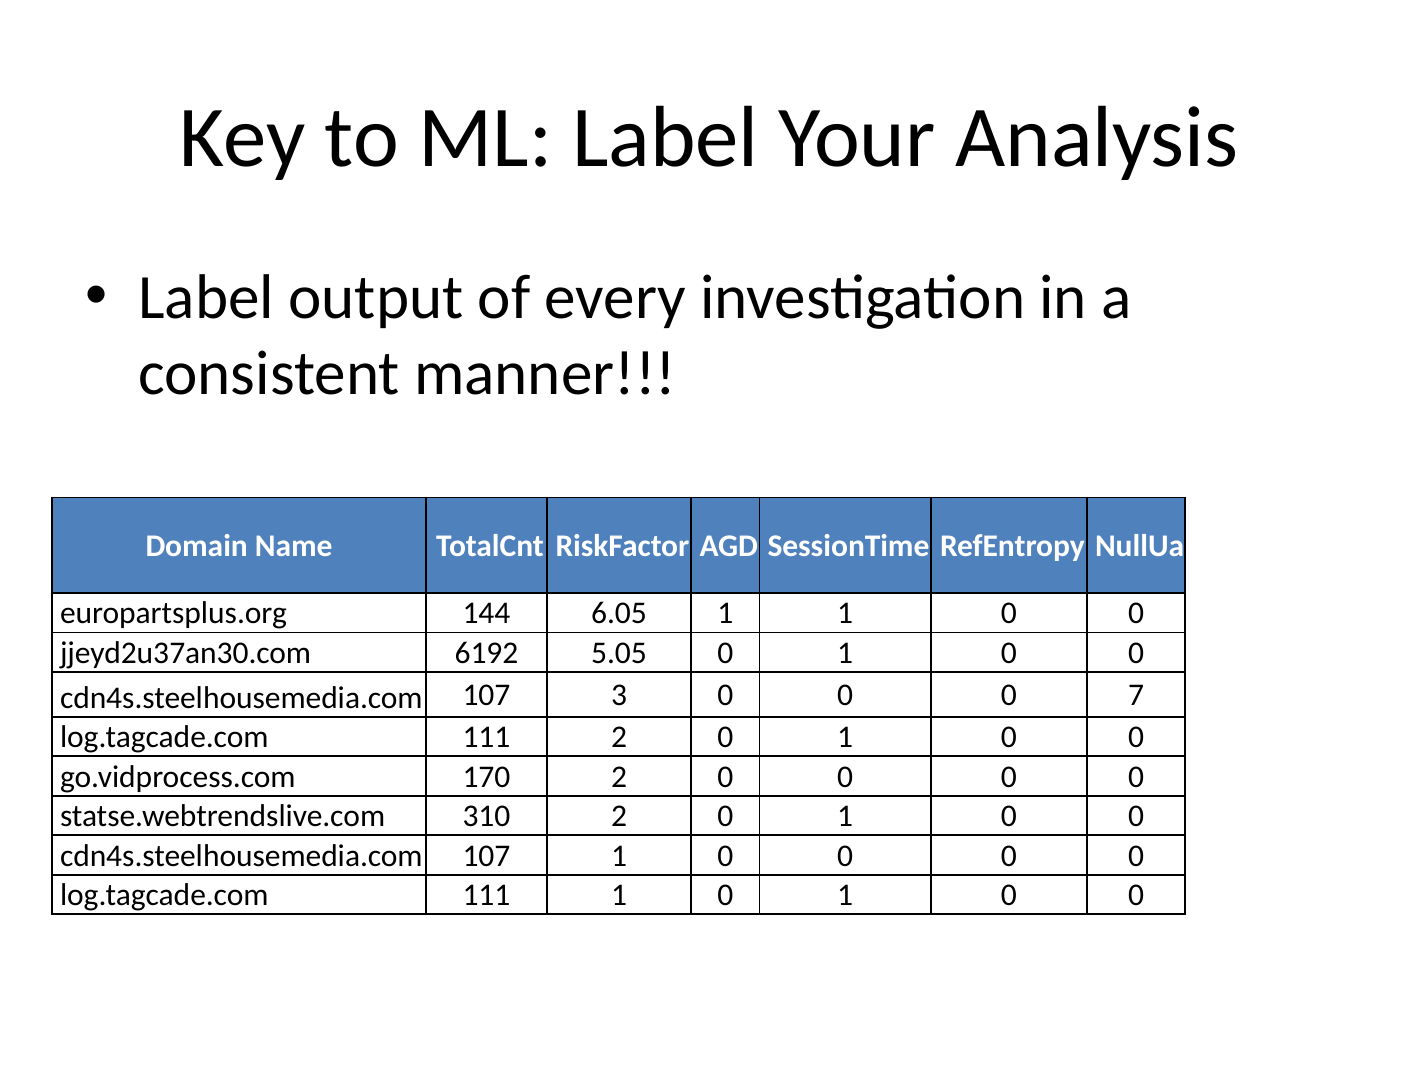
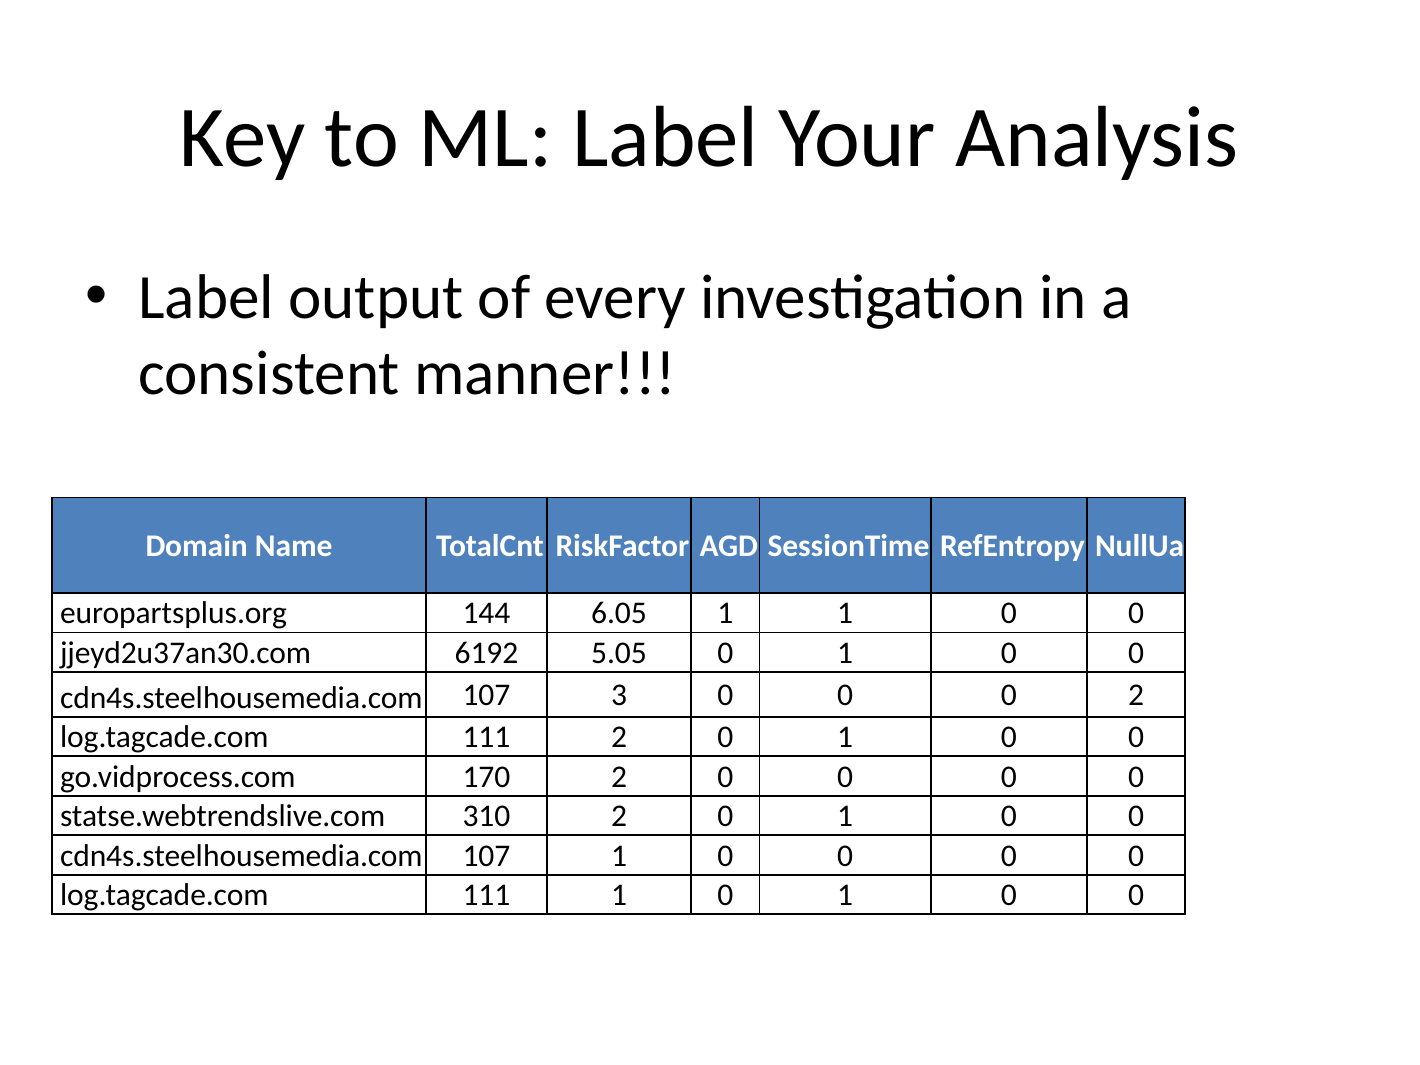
0 7: 7 -> 2
